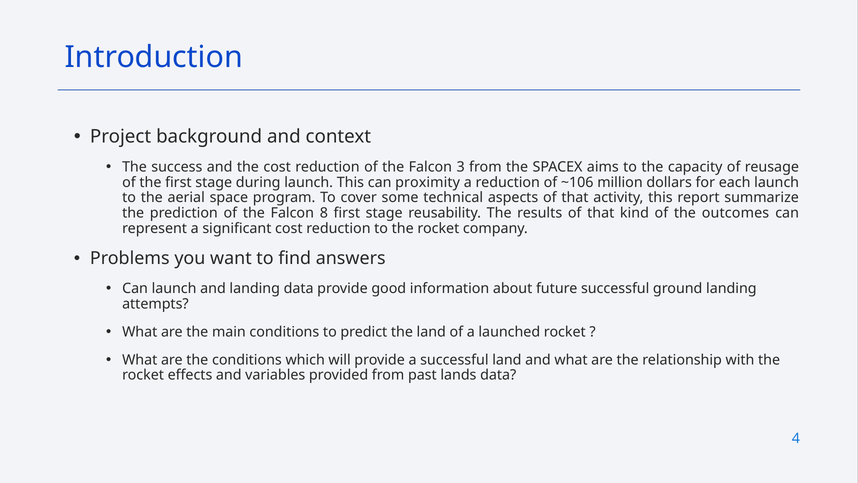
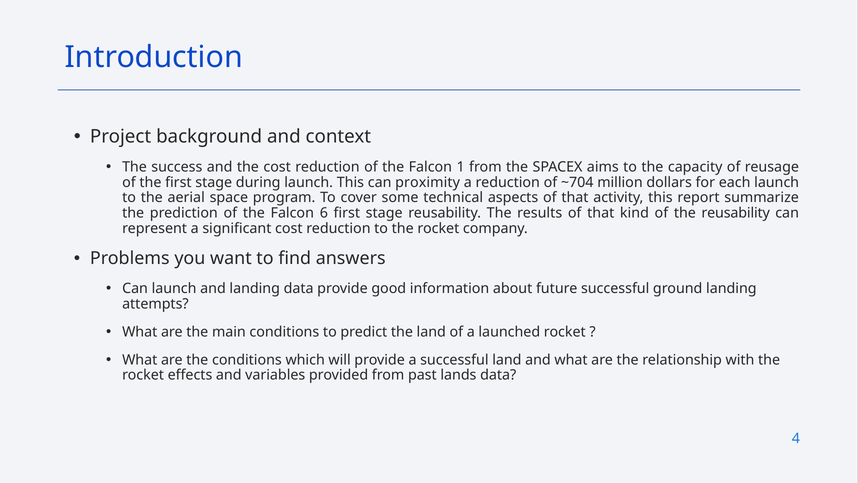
3: 3 -> 1
~106: ~106 -> ~704
8: 8 -> 6
the outcomes: outcomes -> reusability
